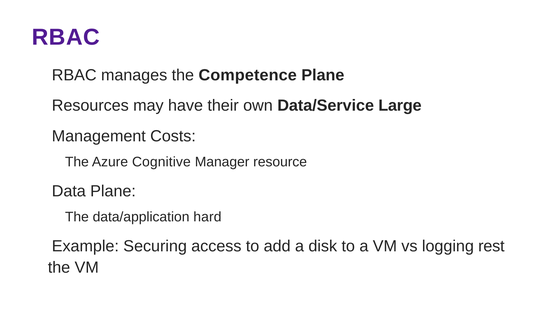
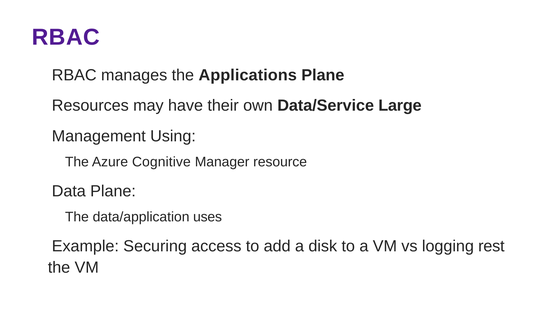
Competence: Competence -> Applications
Costs: Costs -> Using
hard: hard -> uses
